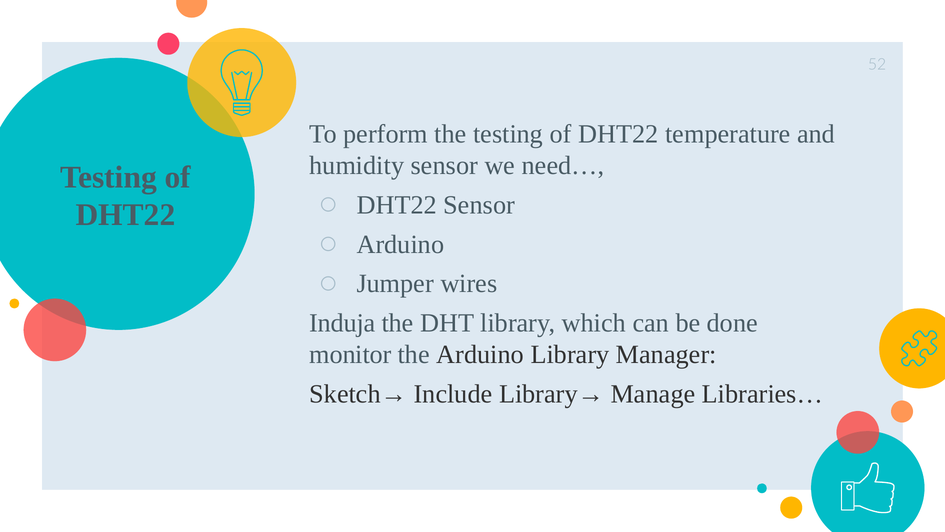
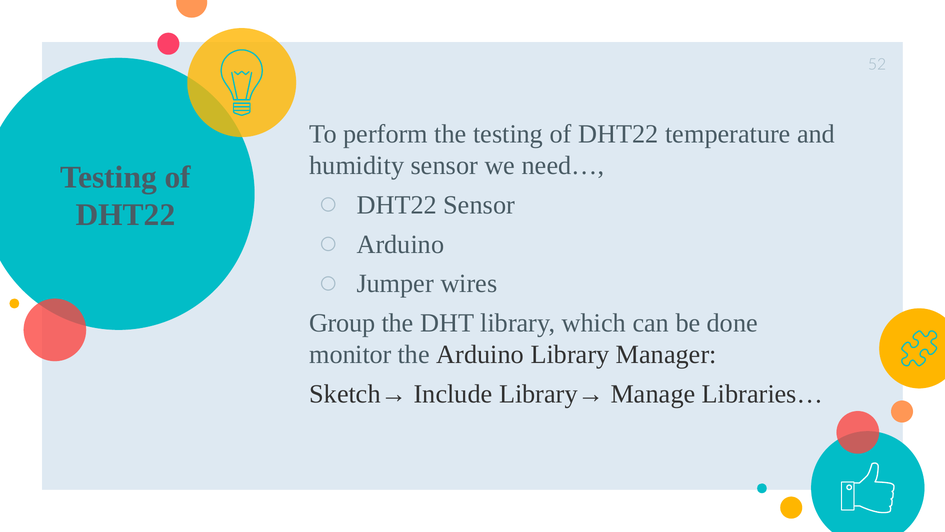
Induja: Induja -> Group
